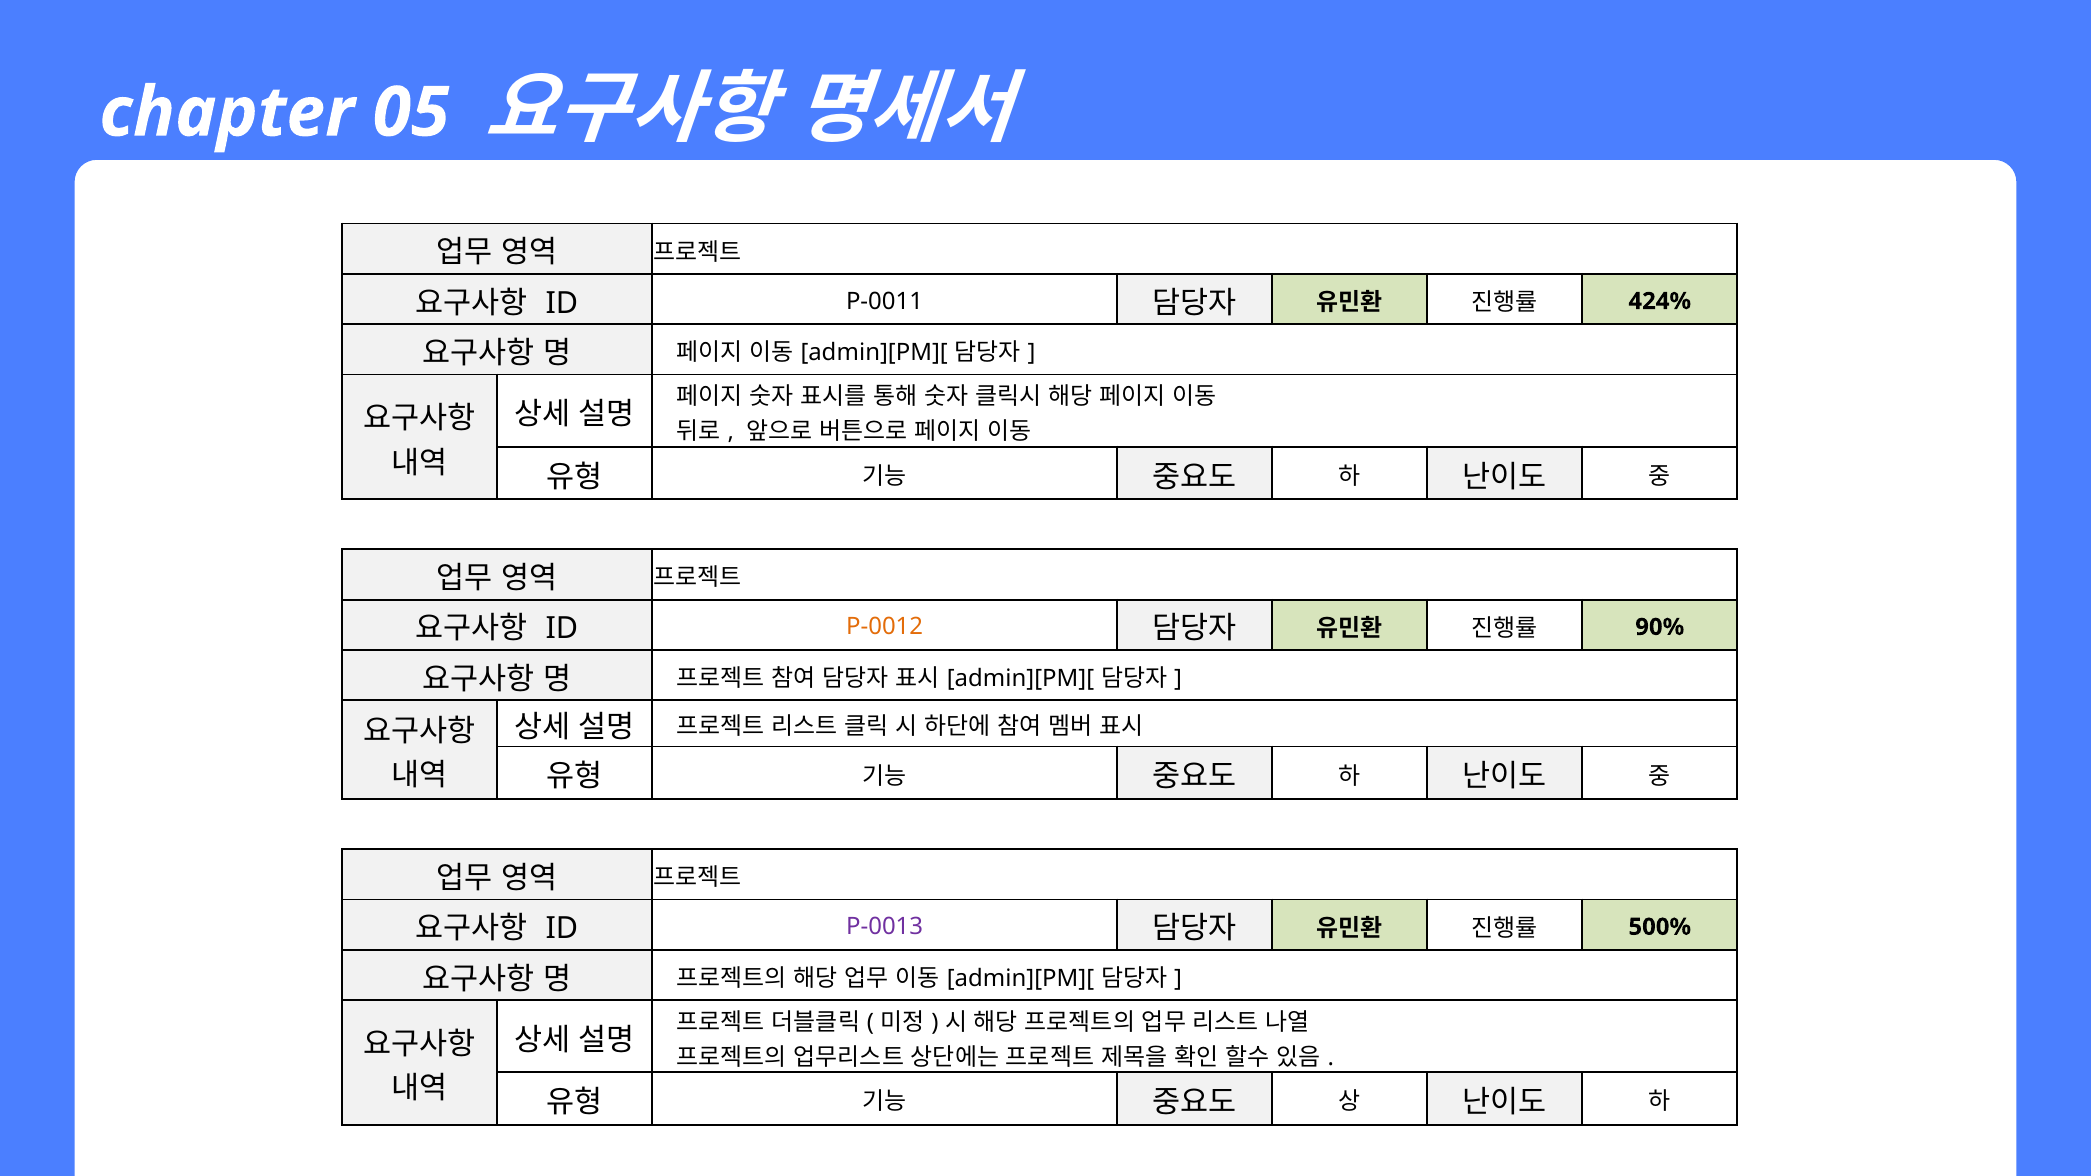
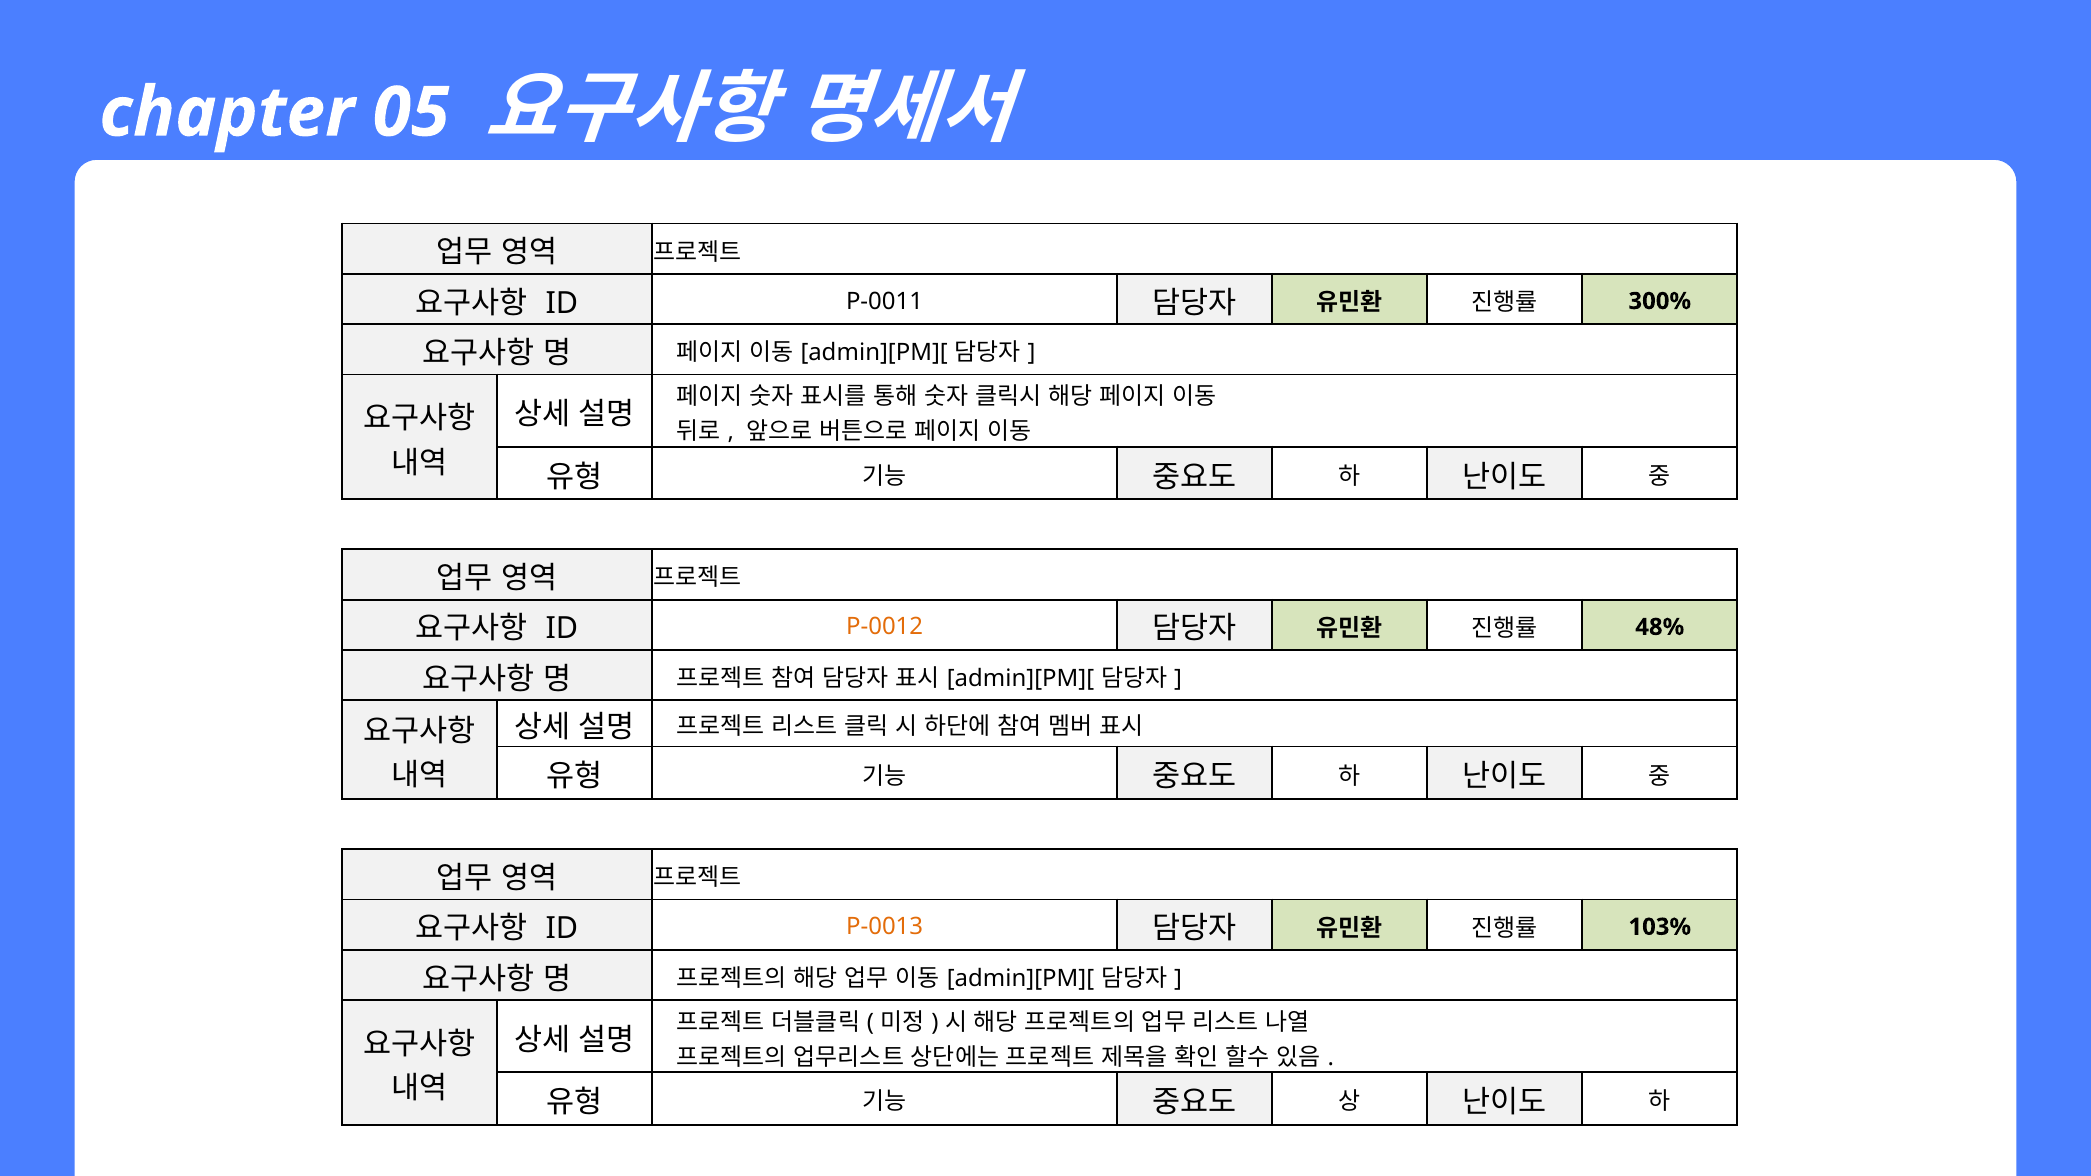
424%: 424% -> 300%
90%: 90% -> 48%
P-0013 colour: purple -> orange
500%: 500% -> 103%
